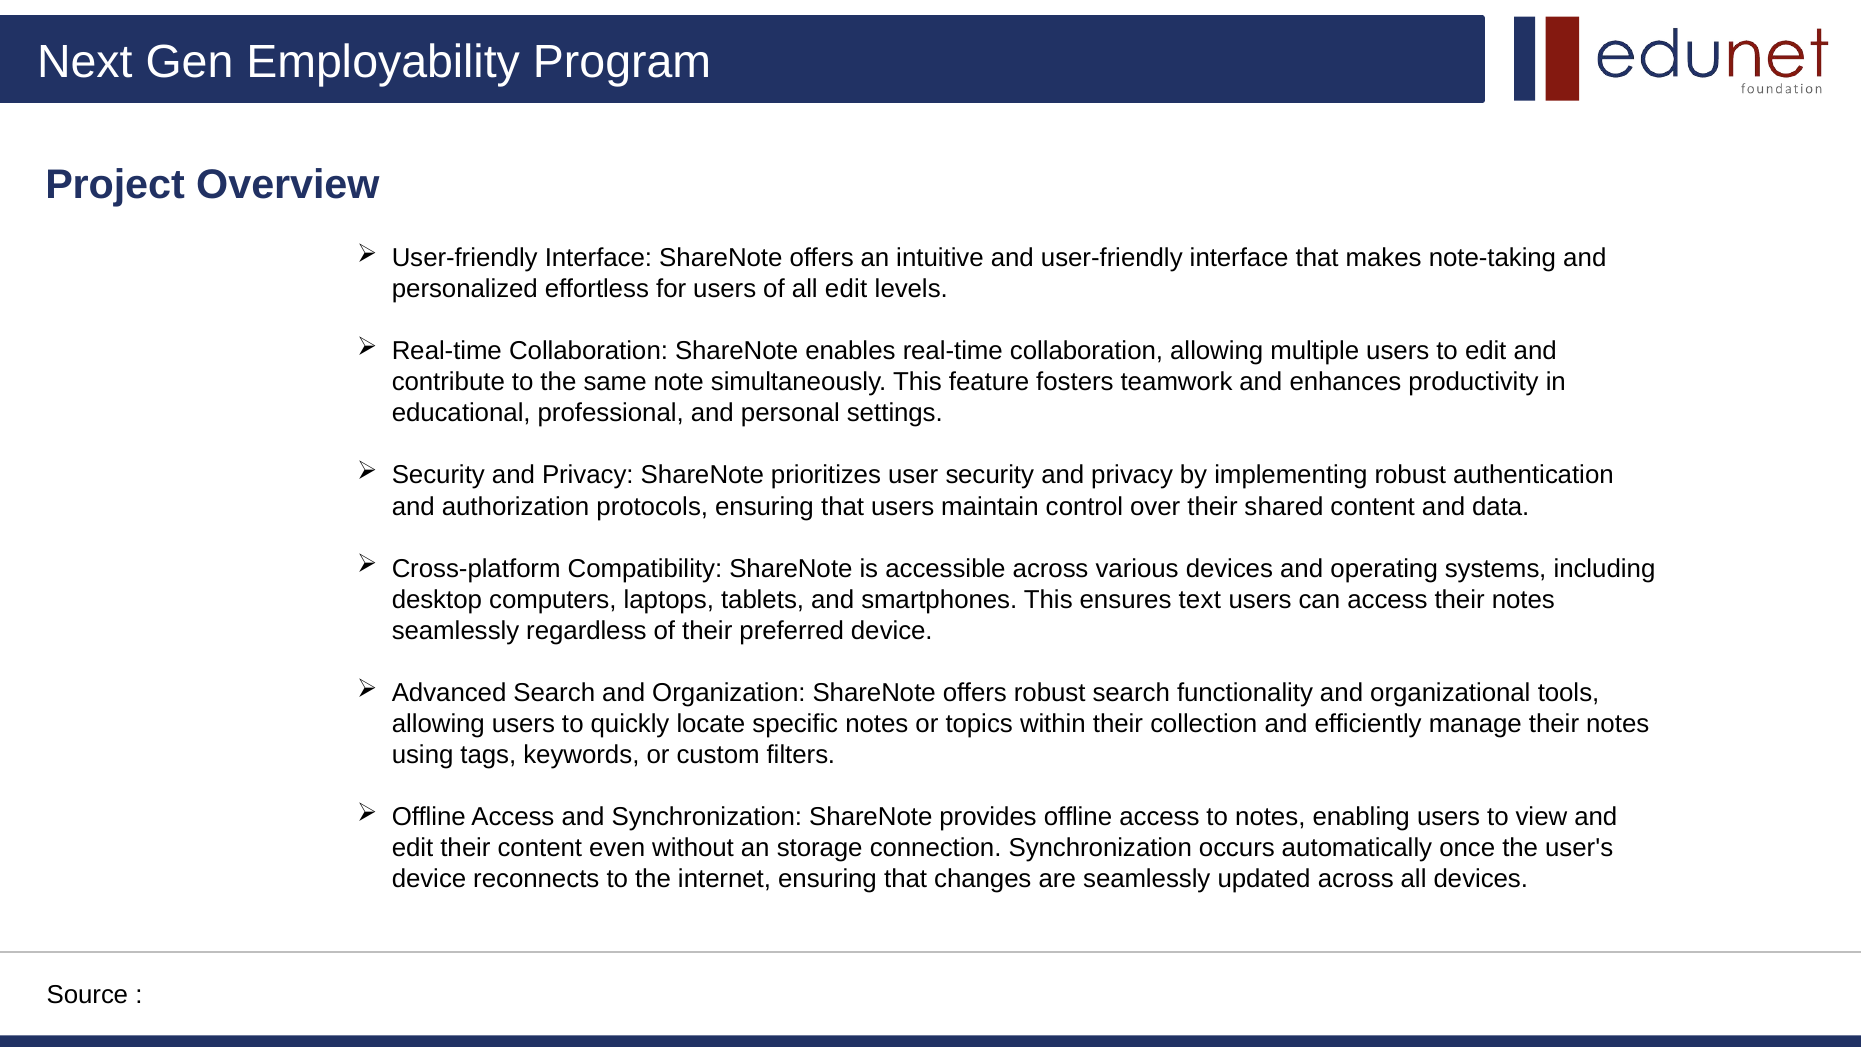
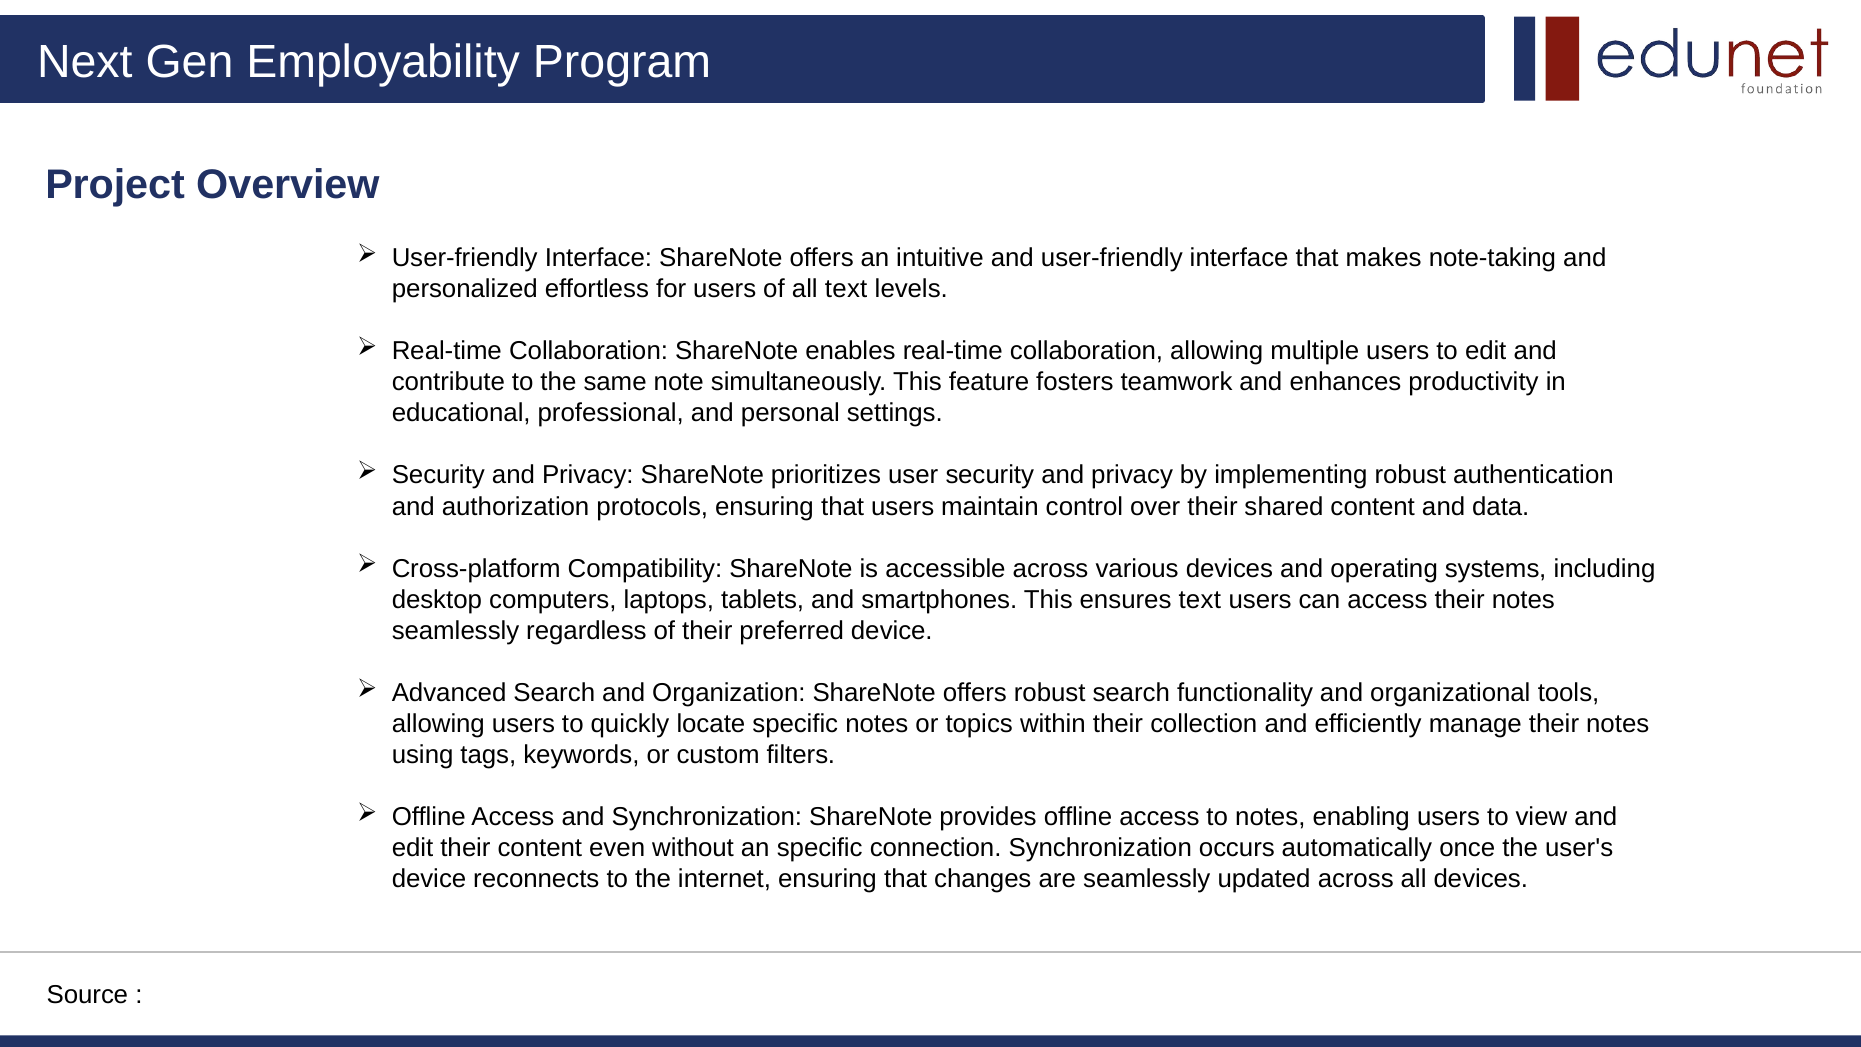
all edit: edit -> text
an storage: storage -> specific
